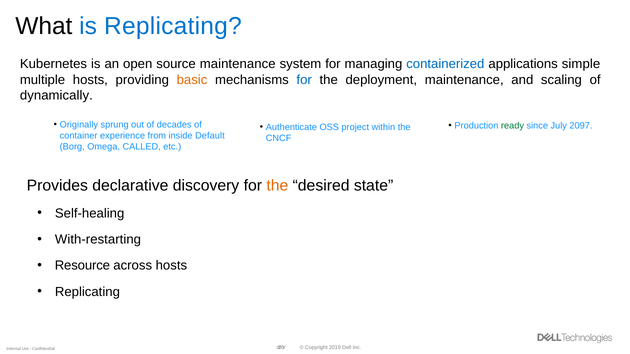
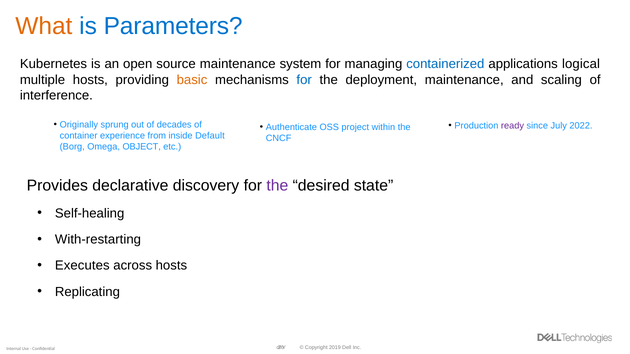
What colour: black -> orange
is Replicating: Replicating -> Parameters
simple: simple -> logical
dynamically: dynamically -> interference
ready colour: green -> purple
2097: 2097 -> 2022
CALLED: CALLED -> OBJECT
the at (277, 186) colour: orange -> purple
Resource: Resource -> Executes
